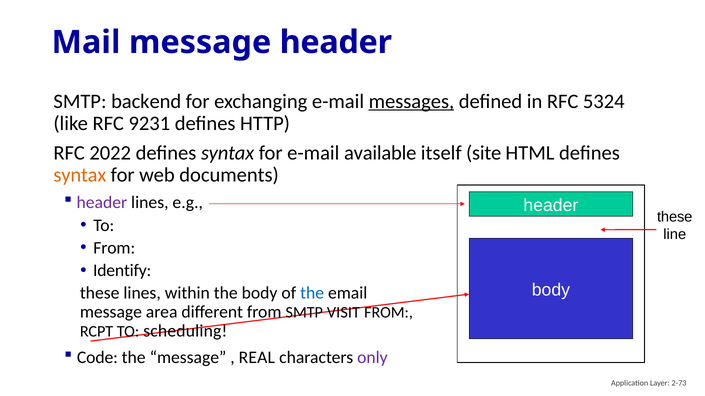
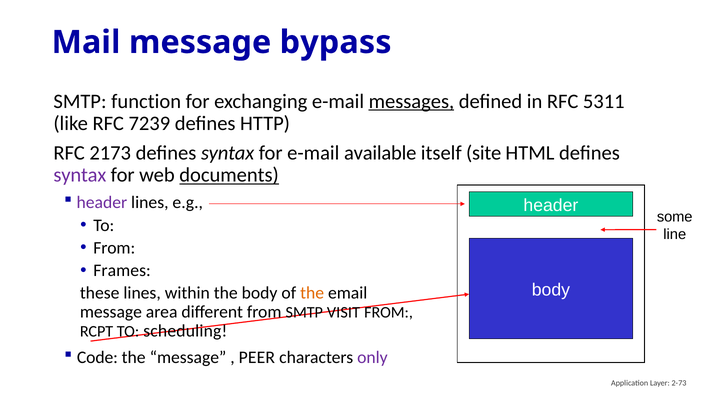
message header: header -> bypass
backend: backend -> function
5324: 5324 -> 5311
9231: 9231 -> 7239
2022: 2022 -> 2173
syntax at (80, 175) colour: orange -> purple
documents underline: none -> present
these at (675, 217): these -> some
Identify: Identify -> Frames
the at (312, 294) colour: blue -> orange
REAL: REAL -> PEER
